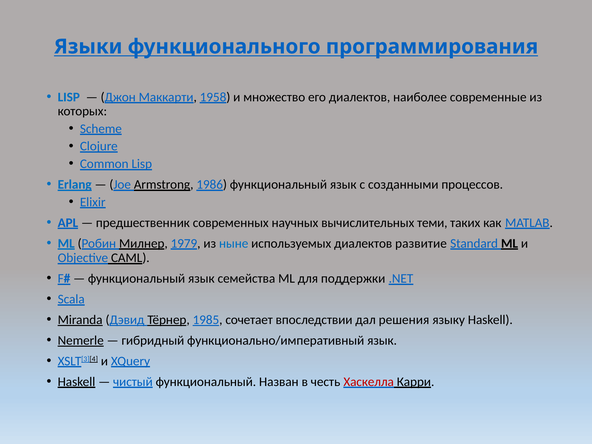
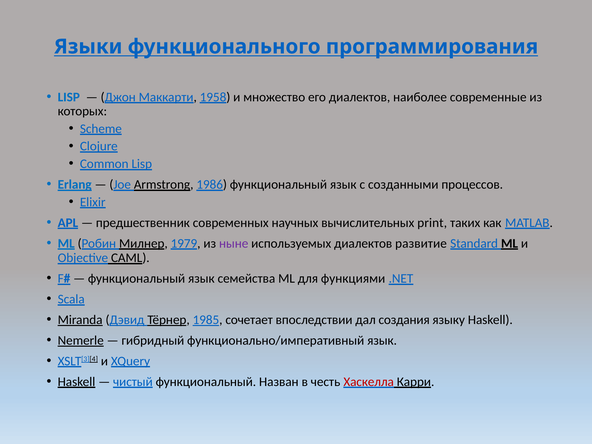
теми: теми -> print
ныне colour: blue -> purple
поддержки: поддержки -> функциями
решения: решения -> создания
